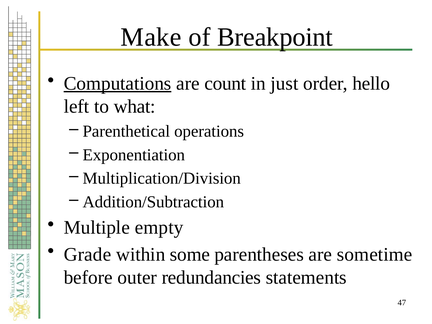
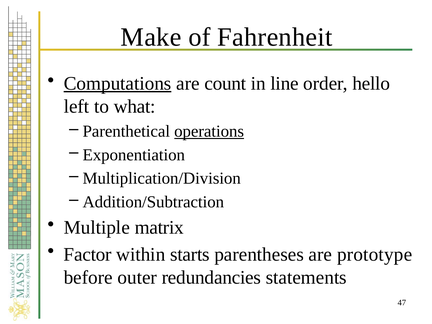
Breakpoint: Breakpoint -> Fahrenheit
just: just -> line
operations underline: none -> present
empty: empty -> matrix
Grade: Grade -> Factor
some: some -> starts
sometime: sometime -> prototype
